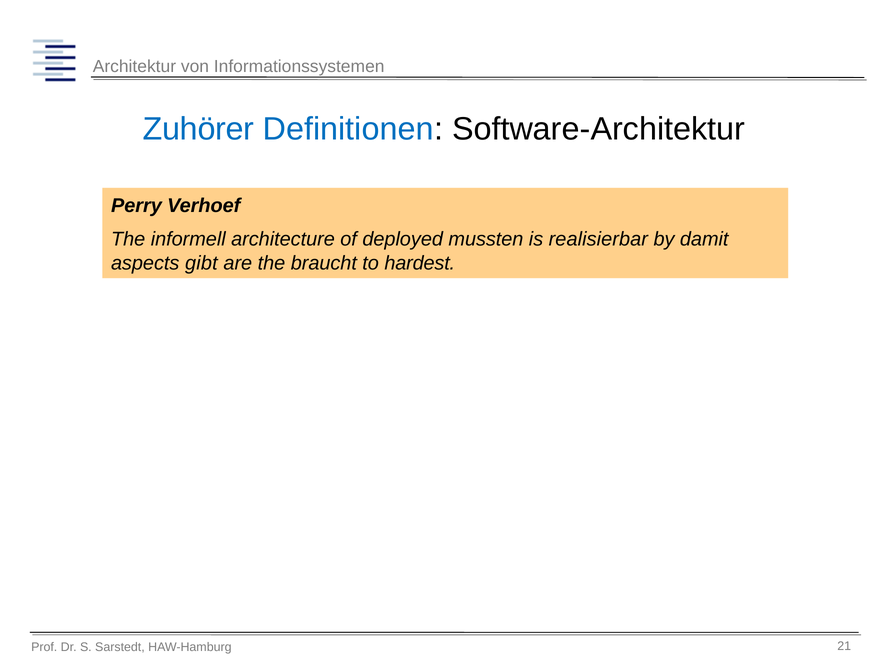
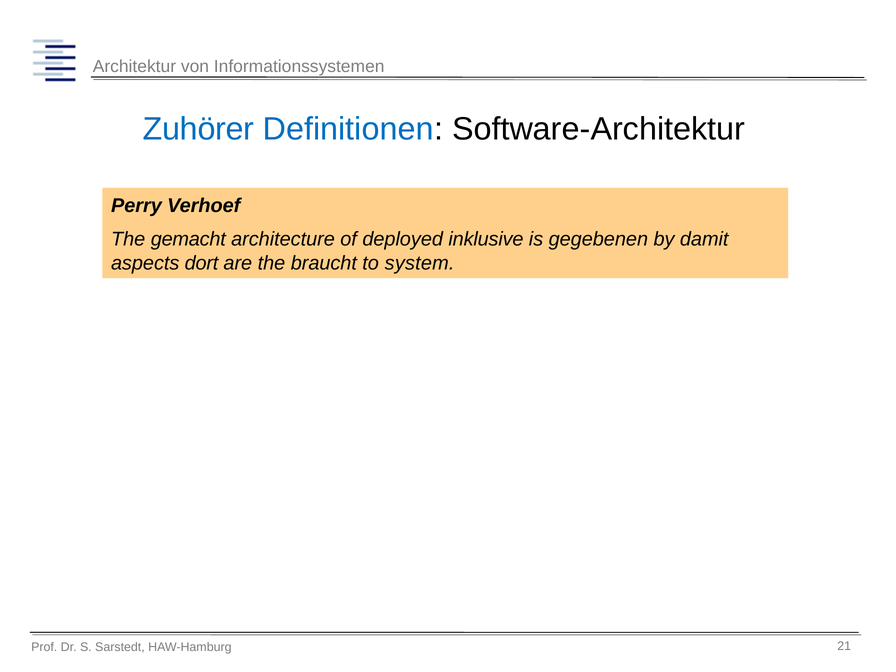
informell: informell -> gemacht
mussten: mussten -> inklusive
realisierbar: realisierbar -> gegebenen
gibt: gibt -> dort
hardest: hardest -> system
